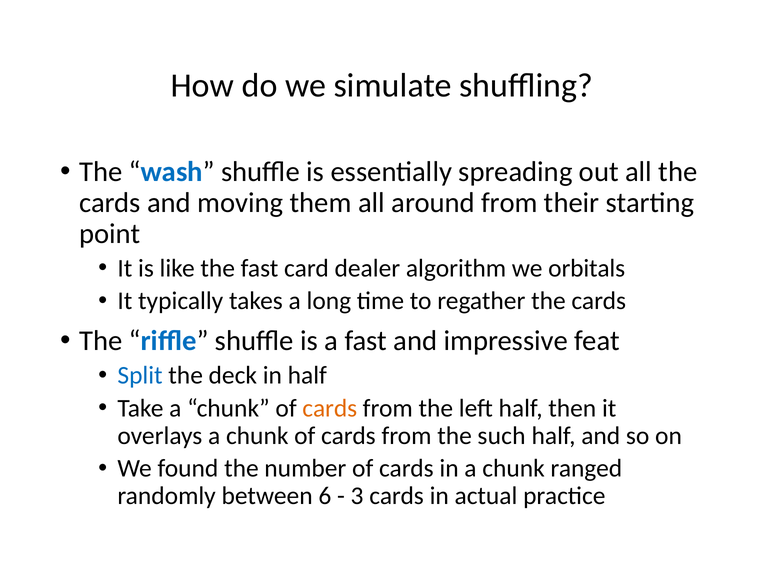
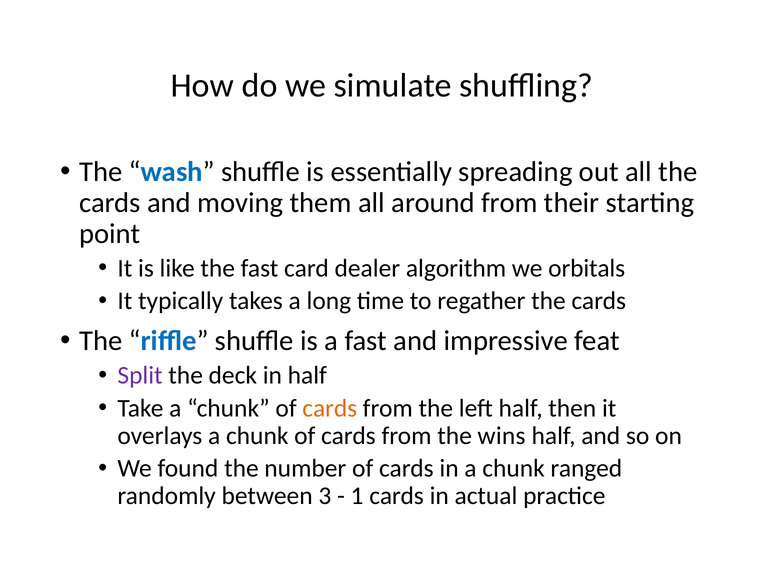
Split colour: blue -> purple
such: such -> wins
6: 6 -> 3
3: 3 -> 1
